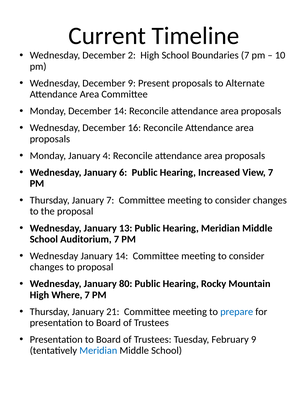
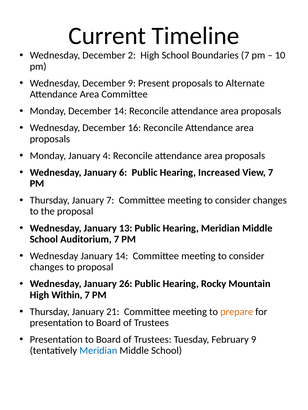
80: 80 -> 26
Where: Where -> Within
prepare colour: blue -> orange
